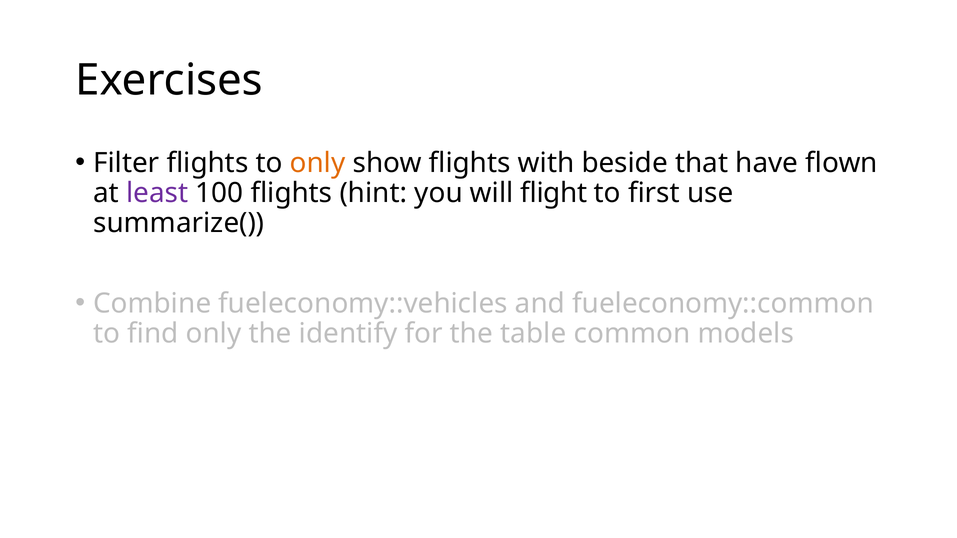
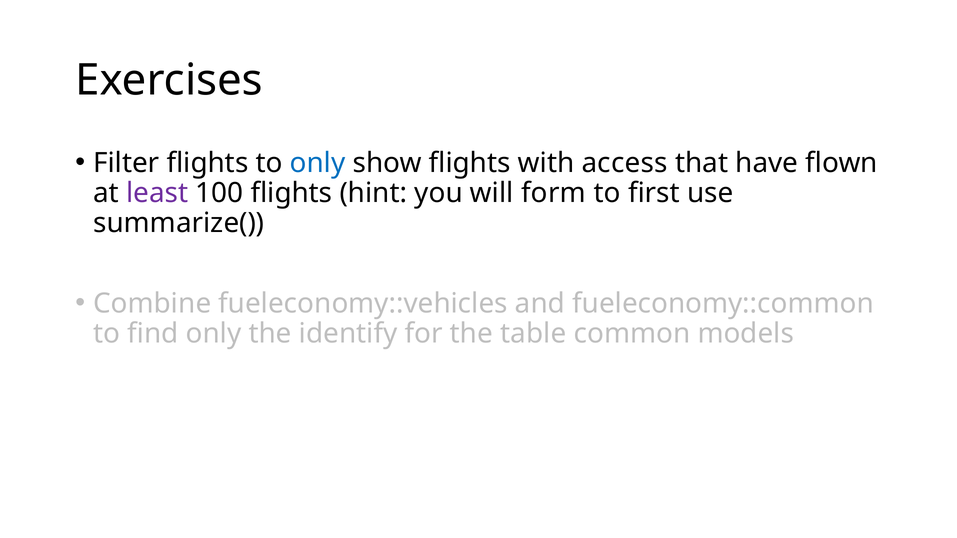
only at (318, 163) colour: orange -> blue
beside: beside -> access
flight: flight -> form
